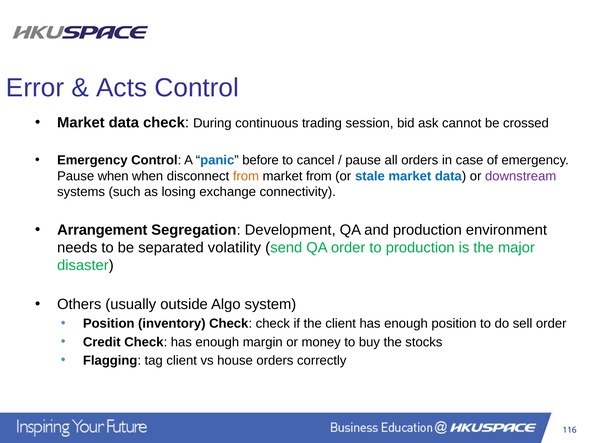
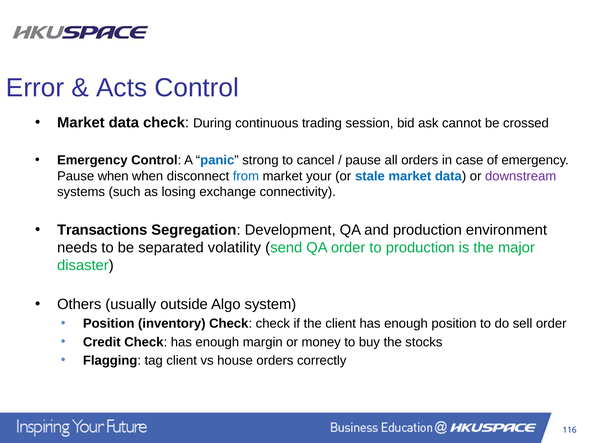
before: before -> strong
from at (246, 176) colour: orange -> blue
market from: from -> your
Arrangement: Arrangement -> Transactions
